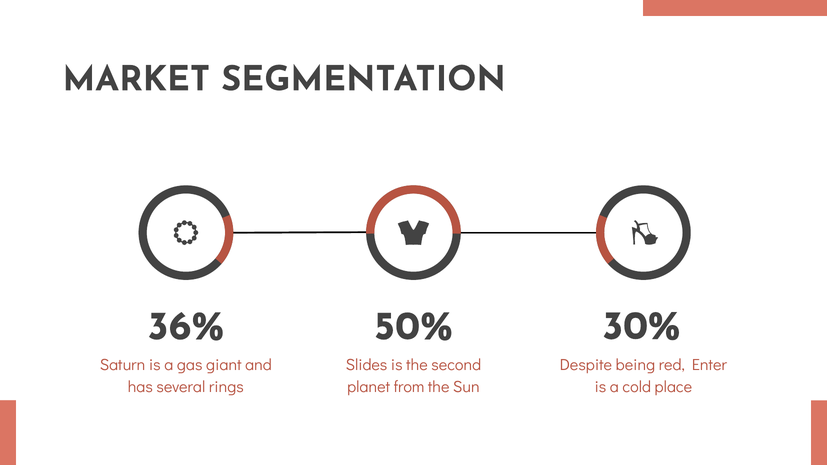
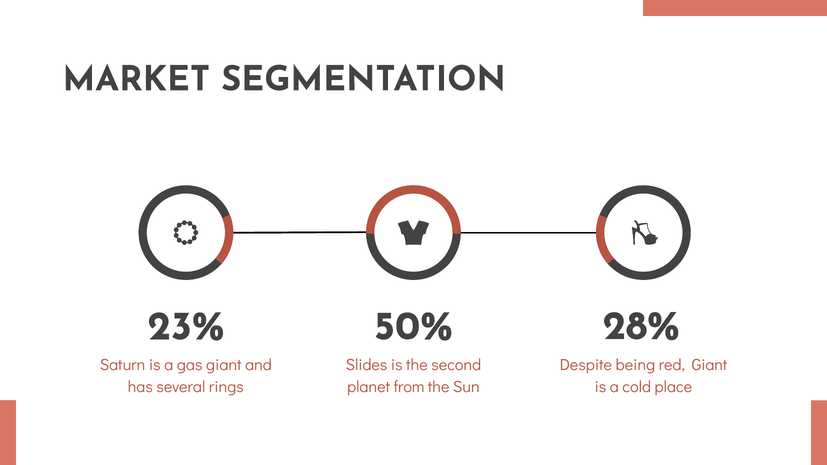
36%: 36% -> 23%
30%: 30% -> 28%
red Enter: Enter -> Giant
